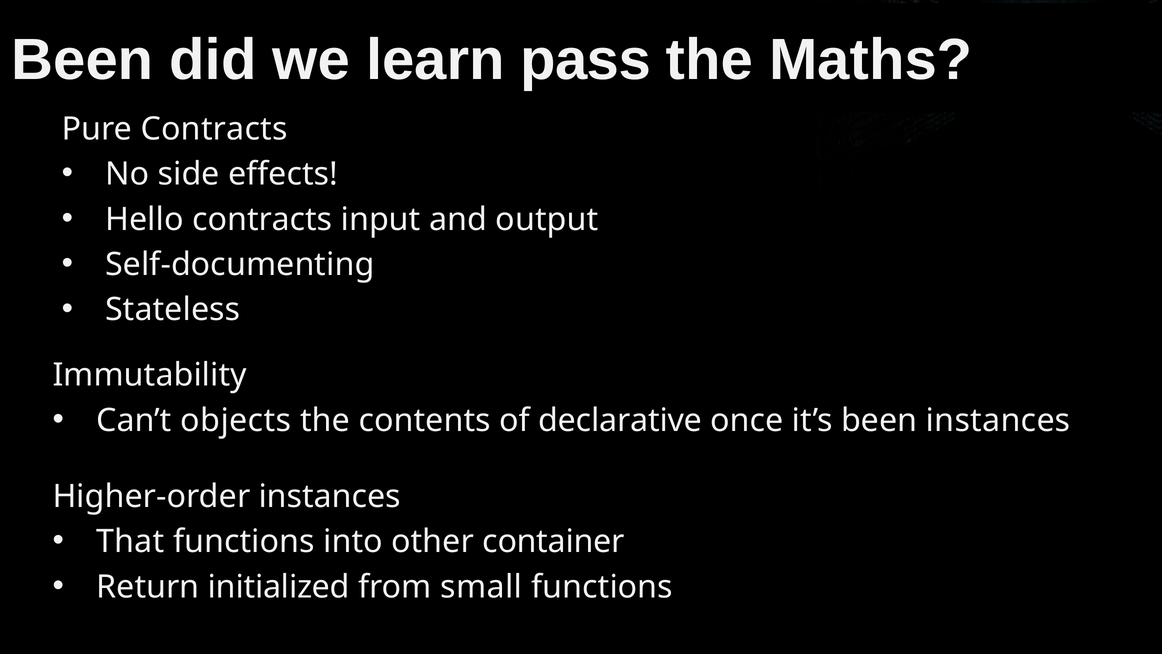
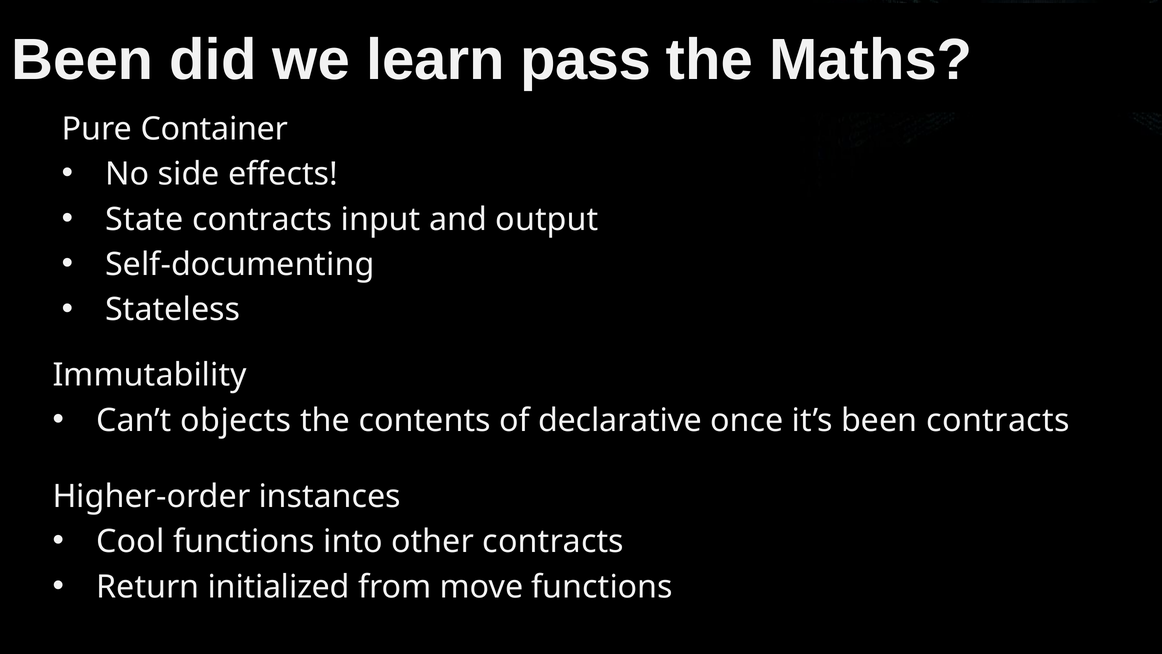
Pure Contracts: Contracts -> Container
Hello: Hello -> State
been instances: instances -> contracts
That: That -> Cool
other container: container -> contracts
small: small -> move
